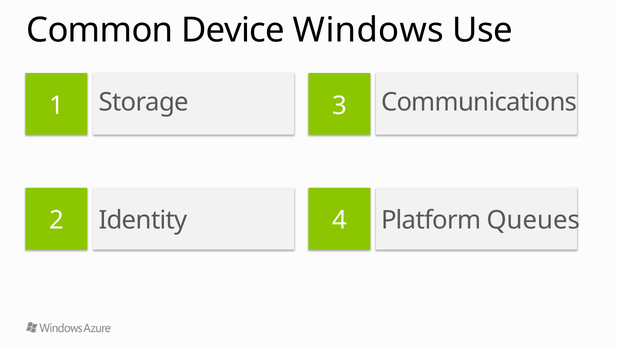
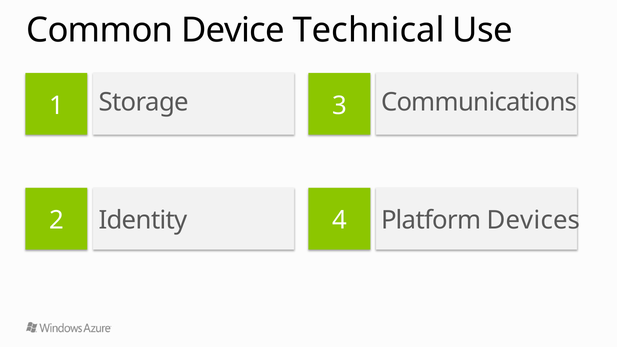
Windows: Windows -> Technical
Queues: Queues -> Devices
